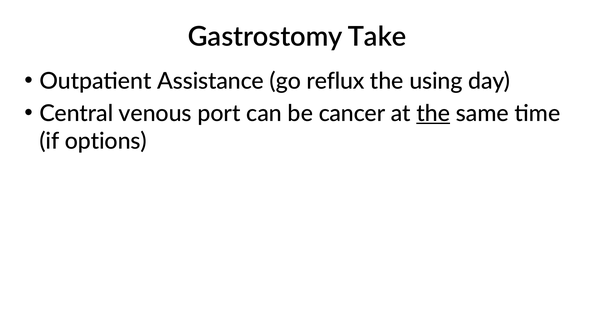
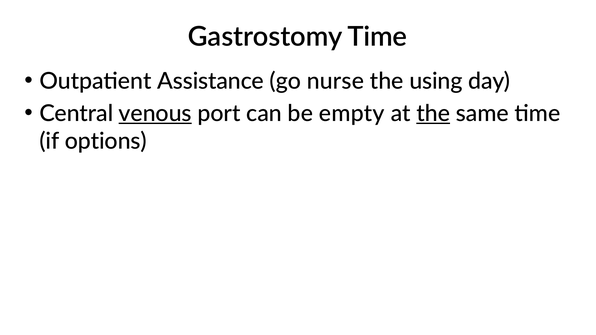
Gastrostomy Take: Take -> Time
reflux: reflux -> nurse
venous underline: none -> present
cancer: cancer -> empty
